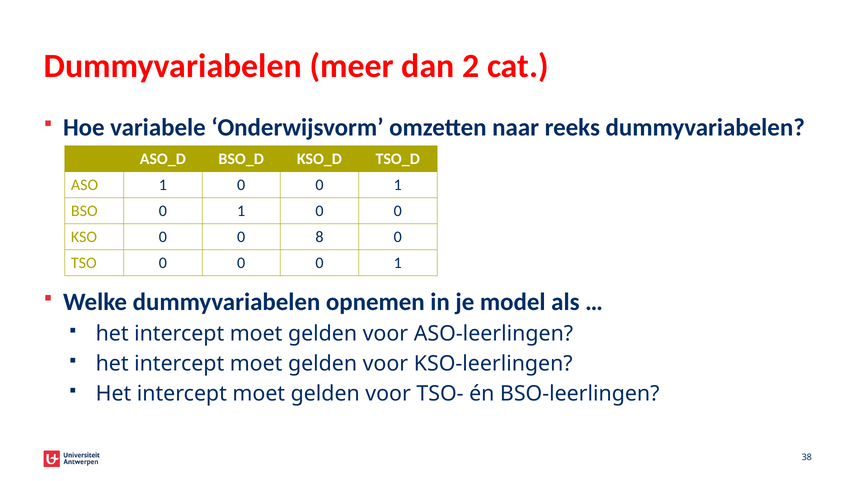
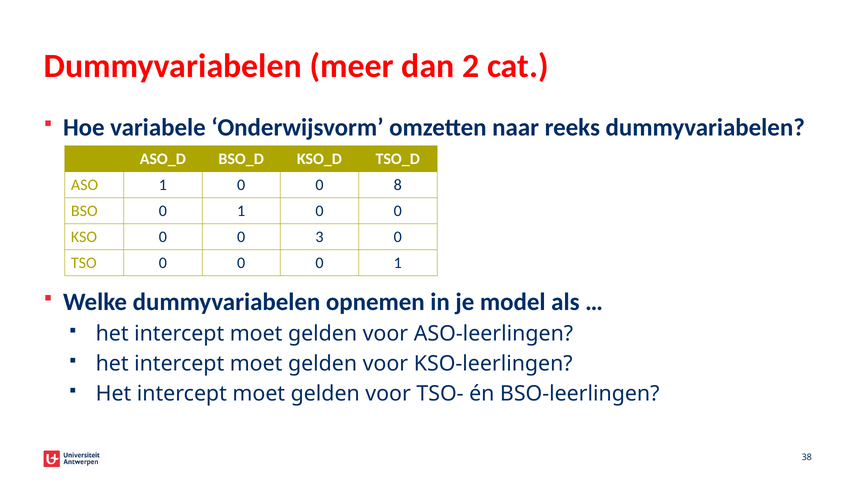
1 0 0 1: 1 -> 8
8: 8 -> 3
